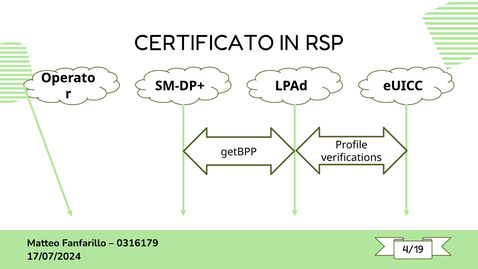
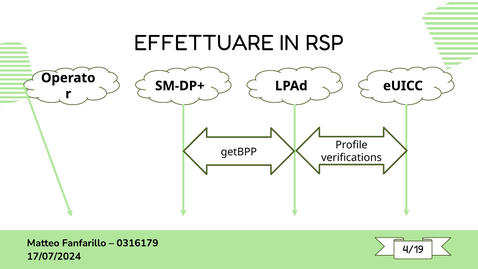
CERTIFICATO: CERTIFICATO -> EFFETTUARE
